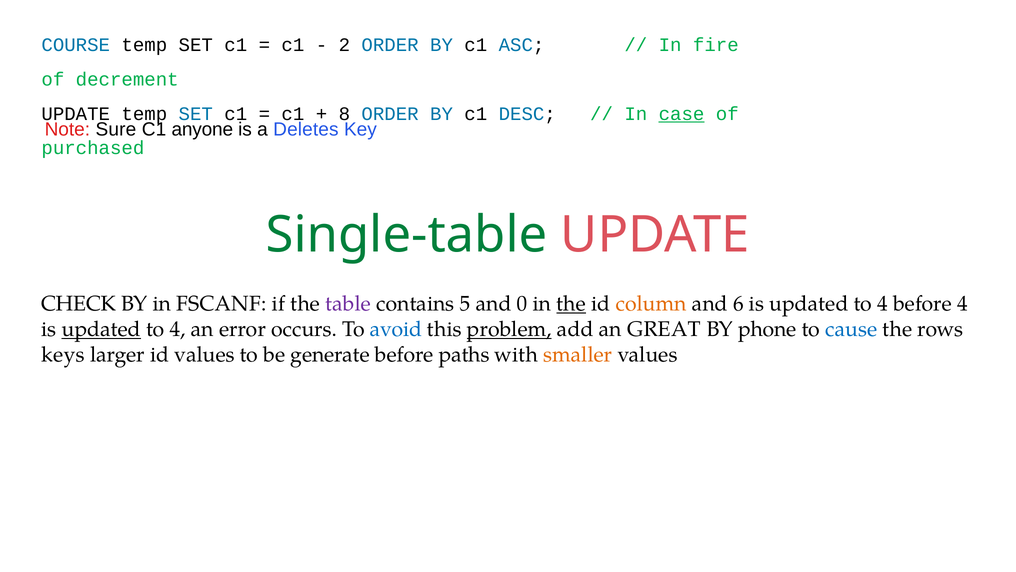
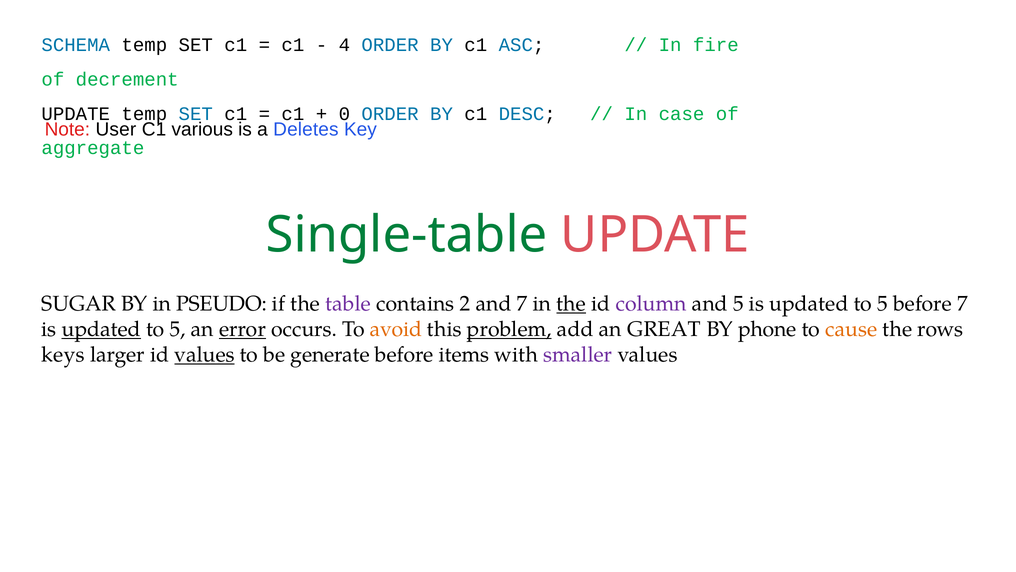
COURSE: COURSE -> SCHEMA
2: 2 -> 4
8: 8 -> 0
case underline: present -> none
Sure: Sure -> User
anyone: anyone -> various
purchased: purchased -> aggregate
CHECK: CHECK -> SUGAR
FSCANF: FSCANF -> PSEUDO
5: 5 -> 2
and 0: 0 -> 7
column colour: orange -> purple
and 6: 6 -> 5
4 at (883, 304): 4 -> 5
before 4: 4 -> 7
4 at (178, 329): 4 -> 5
error underline: none -> present
avoid colour: blue -> orange
cause colour: blue -> orange
values at (204, 355) underline: none -> present
paths: paths -> items
smaller colour: orange -> purple
